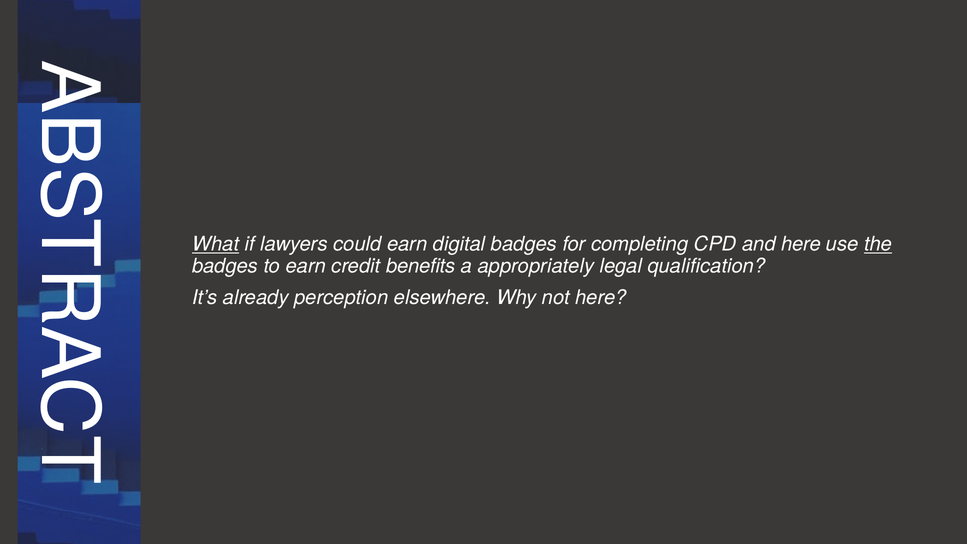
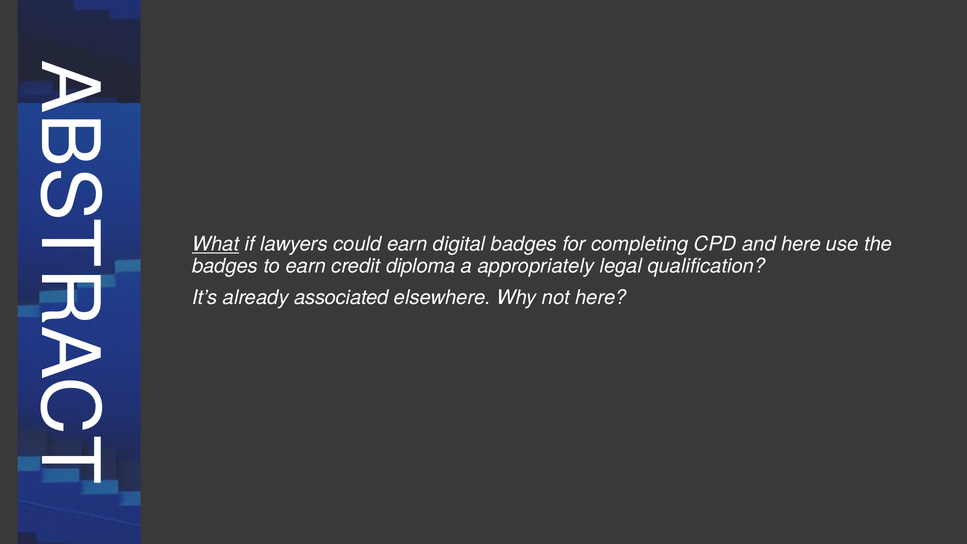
the underline: present -> none
benefits: benefits -> diploma
perception: perception -> associated
